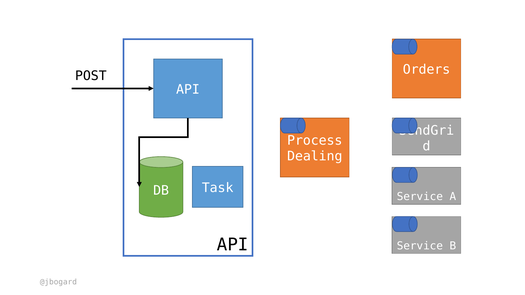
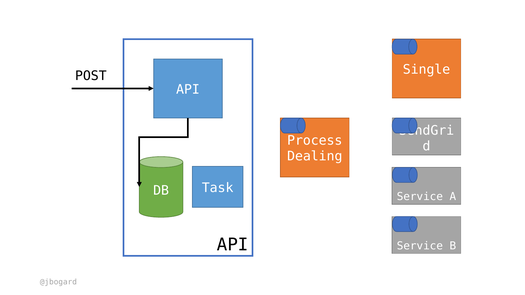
Orders: Orders -> Single
